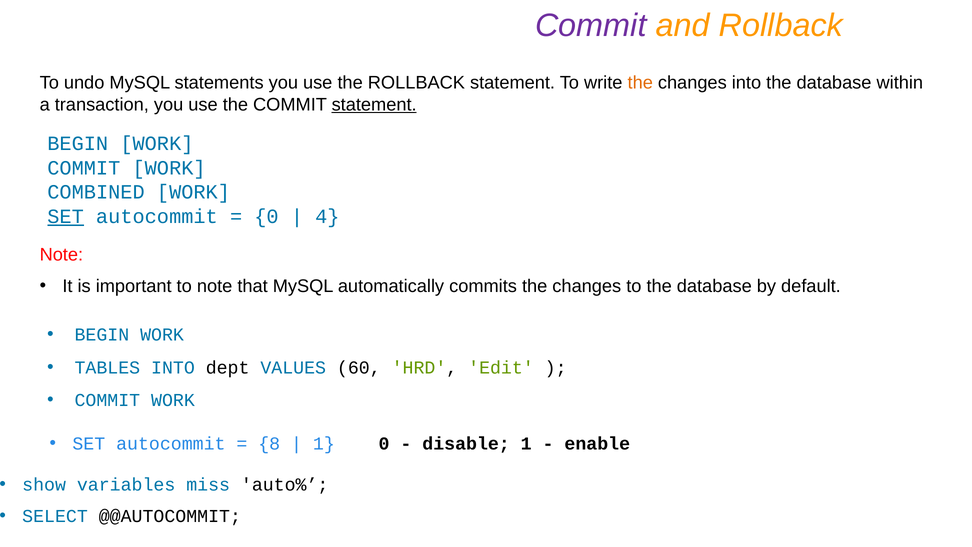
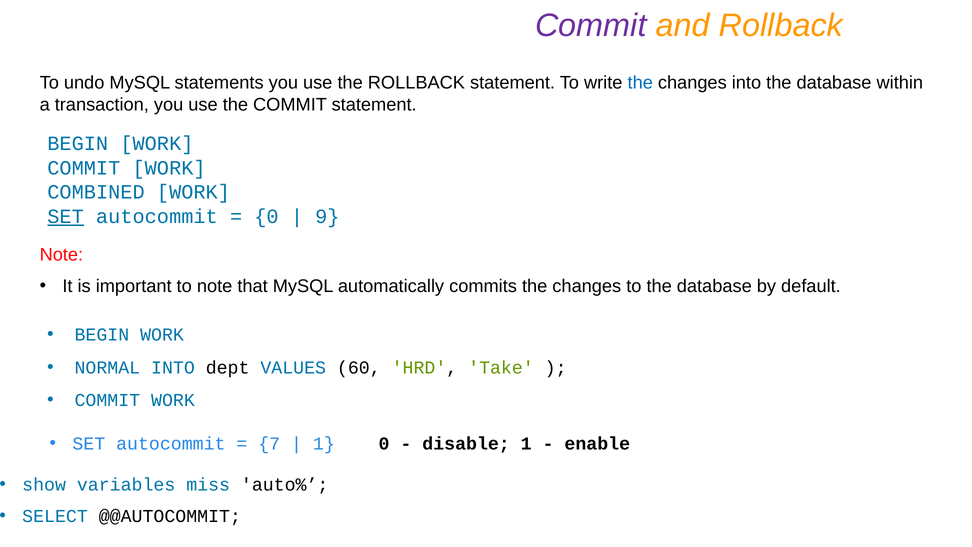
the at (640, 83) colour: orange -> blue
statement at (374, 104) underline: present -> none
4: 4 -> 9
TABLES: TABLES -> NORMAL
Edit: Edit -> Take
8: 8 -> 7
